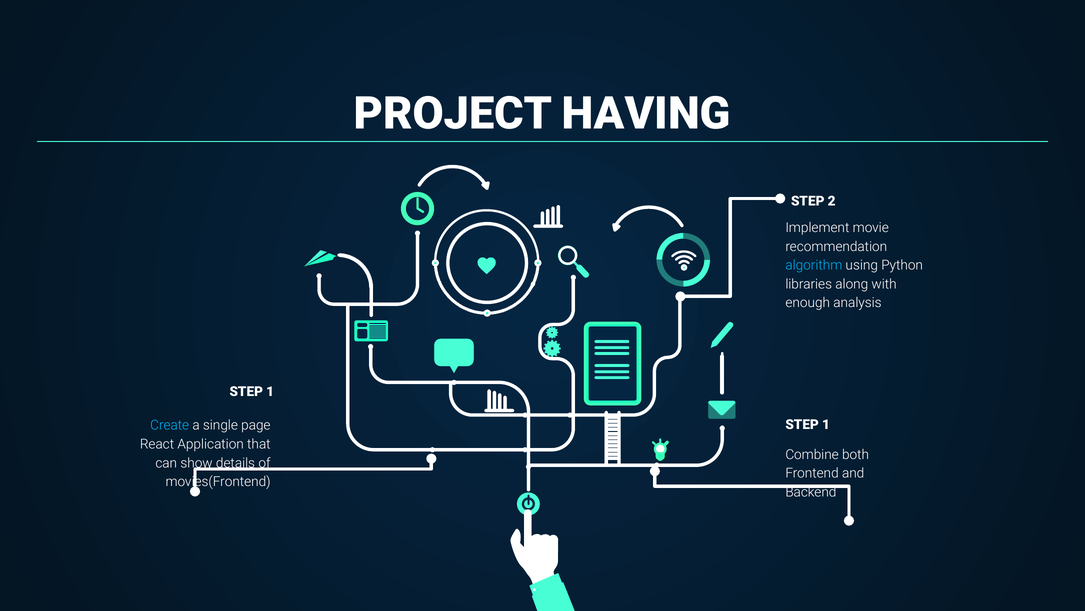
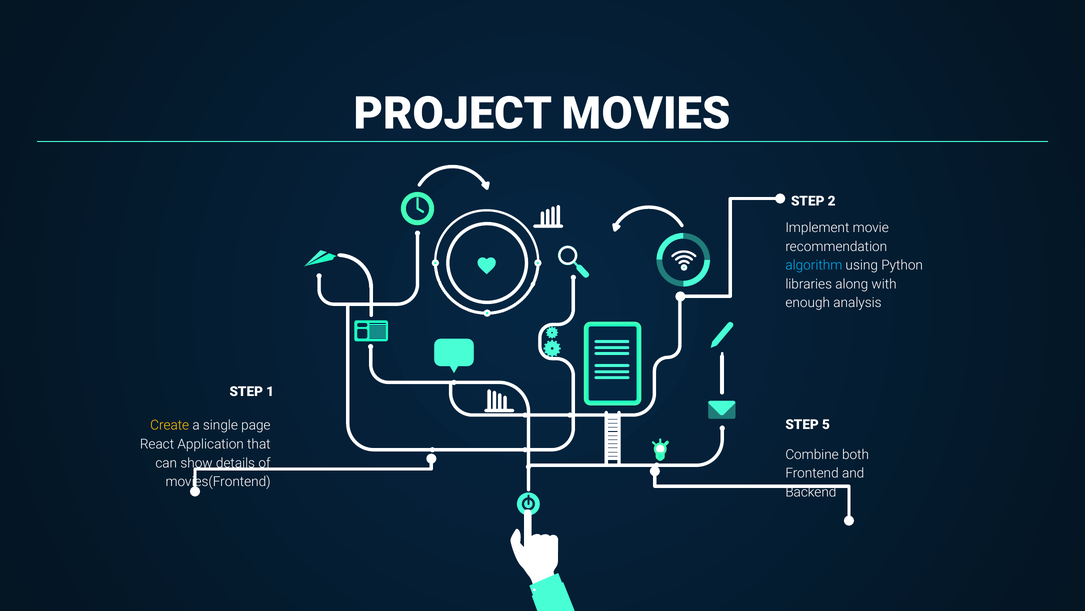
HAVING: HAVING -> MOVIES
1 at (826, 424): 1 -> 5
Create colour: light blue -> yellow
